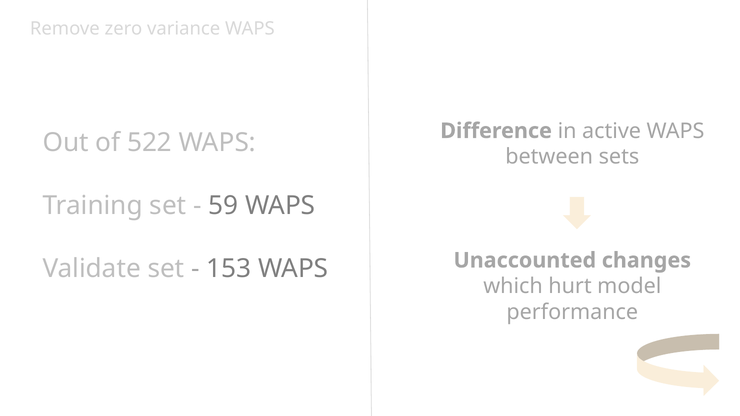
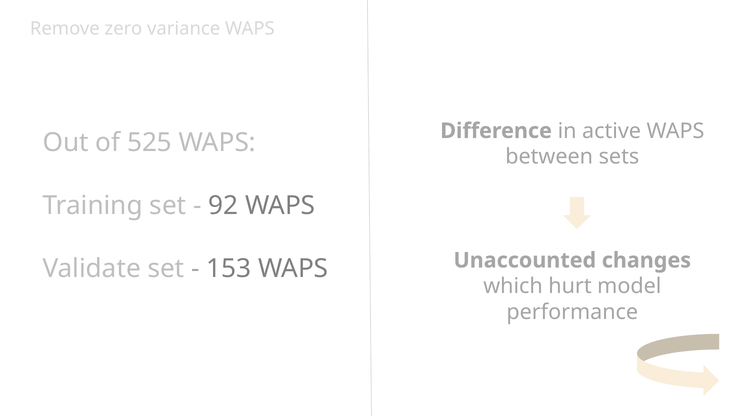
522: 522 -> 525
59: 59 -> 92
